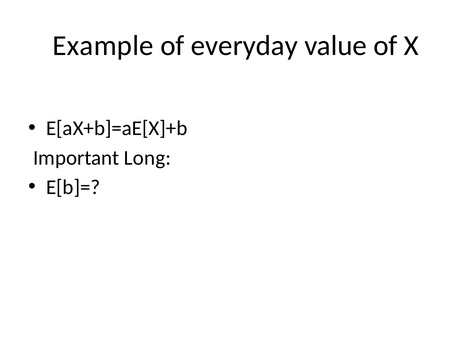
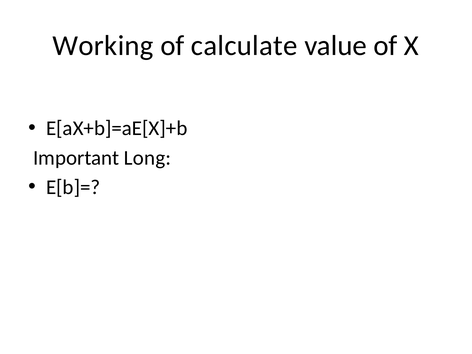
Example: Example -> Working
everyday: everyday -> calculate
